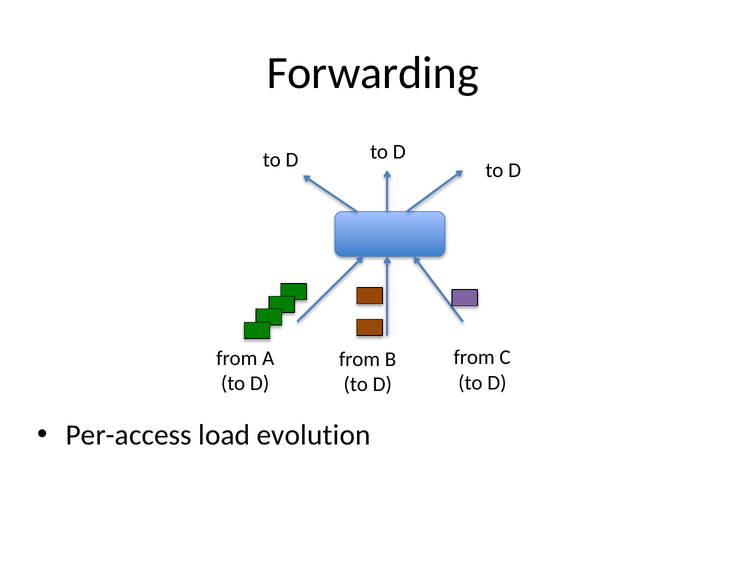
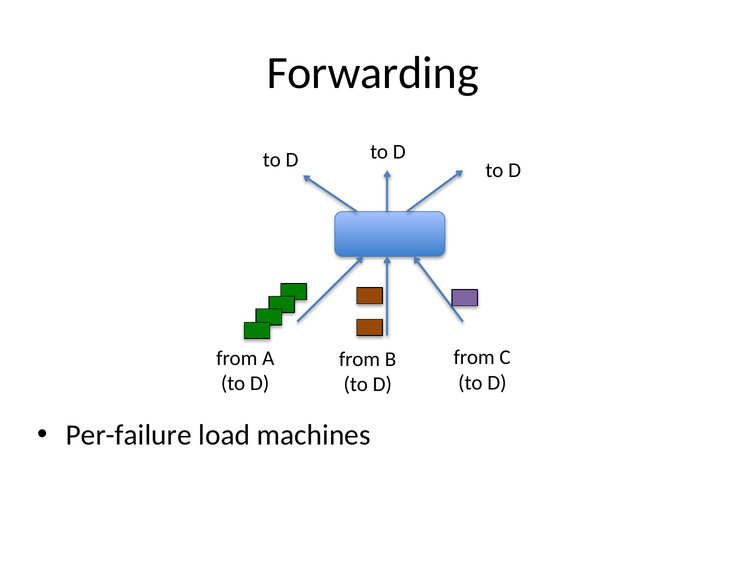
Per-access: Per-access -> Per-failure
evolution: evolution -> machines
